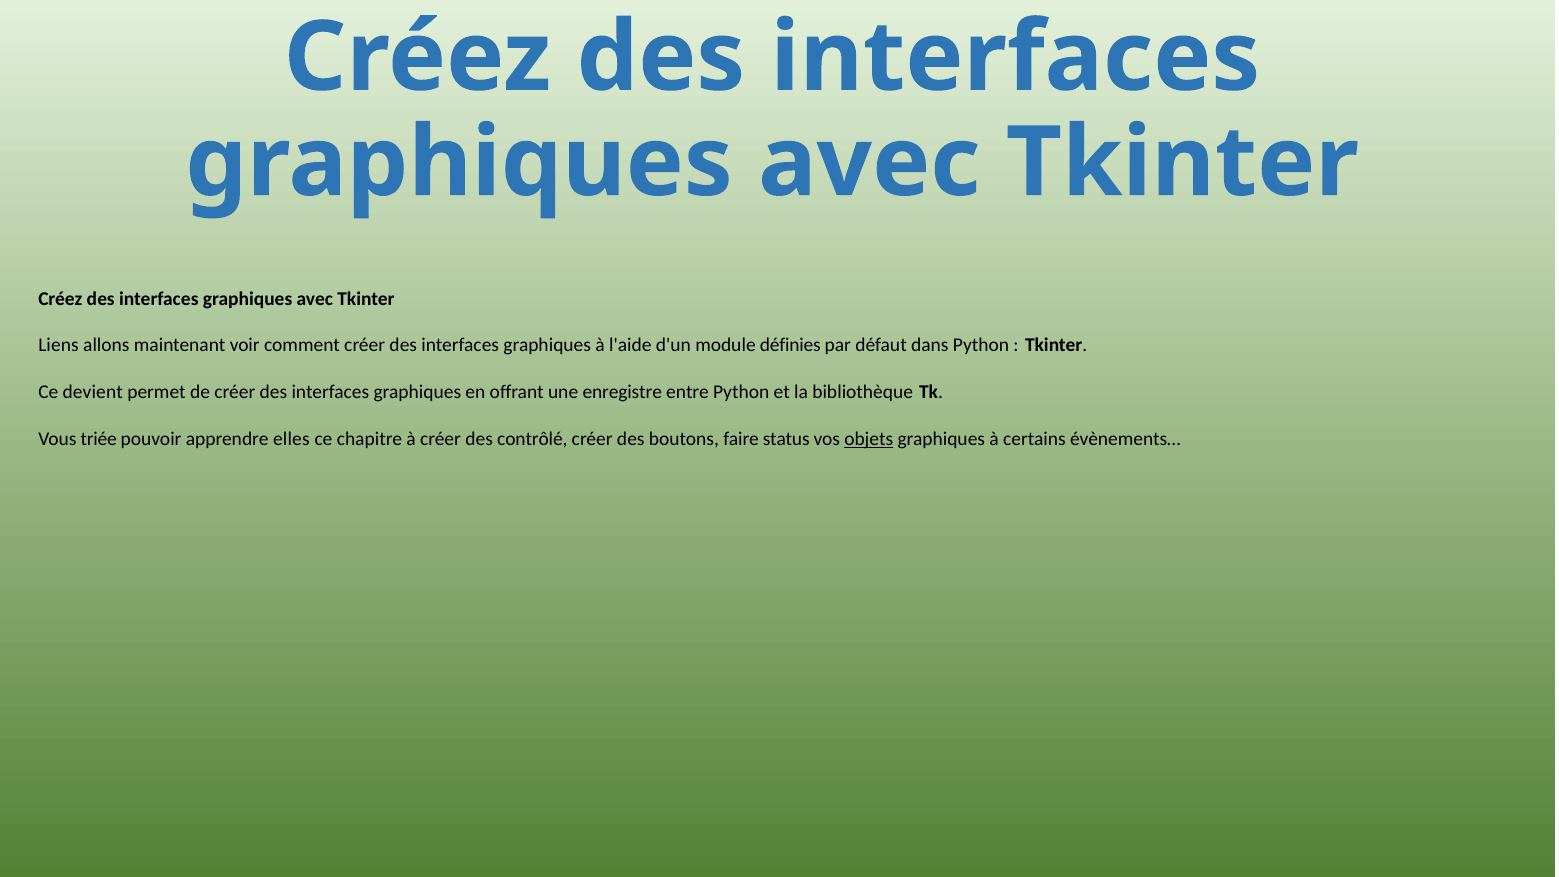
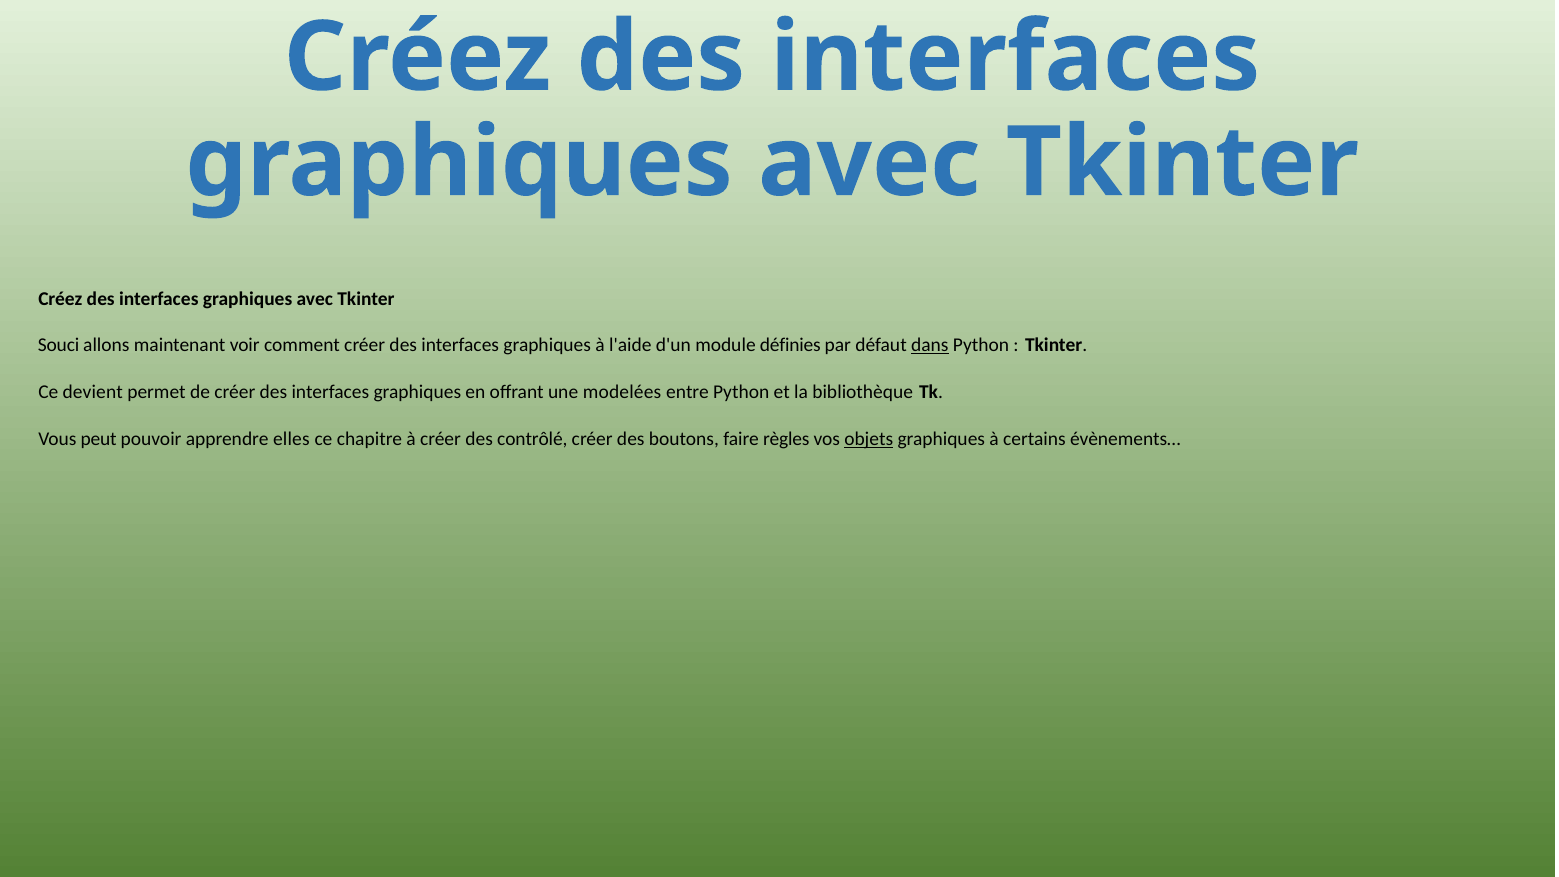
Liens: Liens -> Souci
dans underline: none -> present
enregistre: enregistre -> modelées
triée: triée -> peut
status: status -> règles
